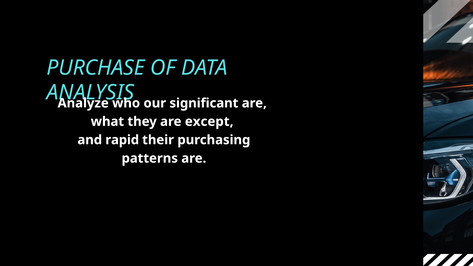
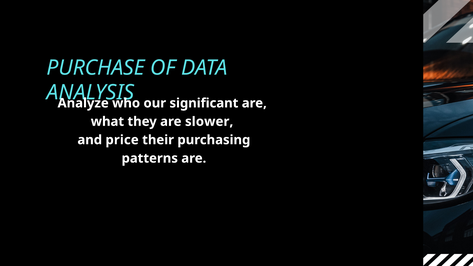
except: except -> slower
rapid: rapid -> price
